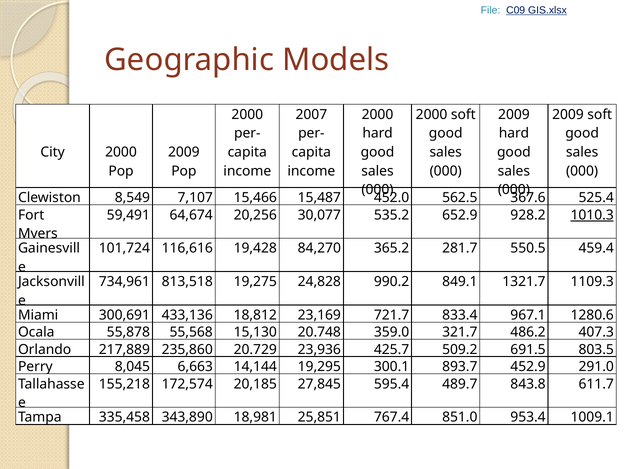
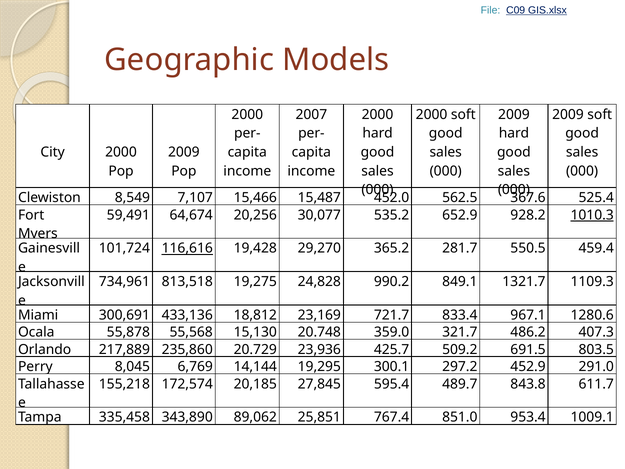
116,616 underline: none -> present
84,270: 84,270 -> 29,270
6,663: 6,663 -> 6,769
893.7: 893.7 -> 297.2
18,981: 18,981 -> 89,062
